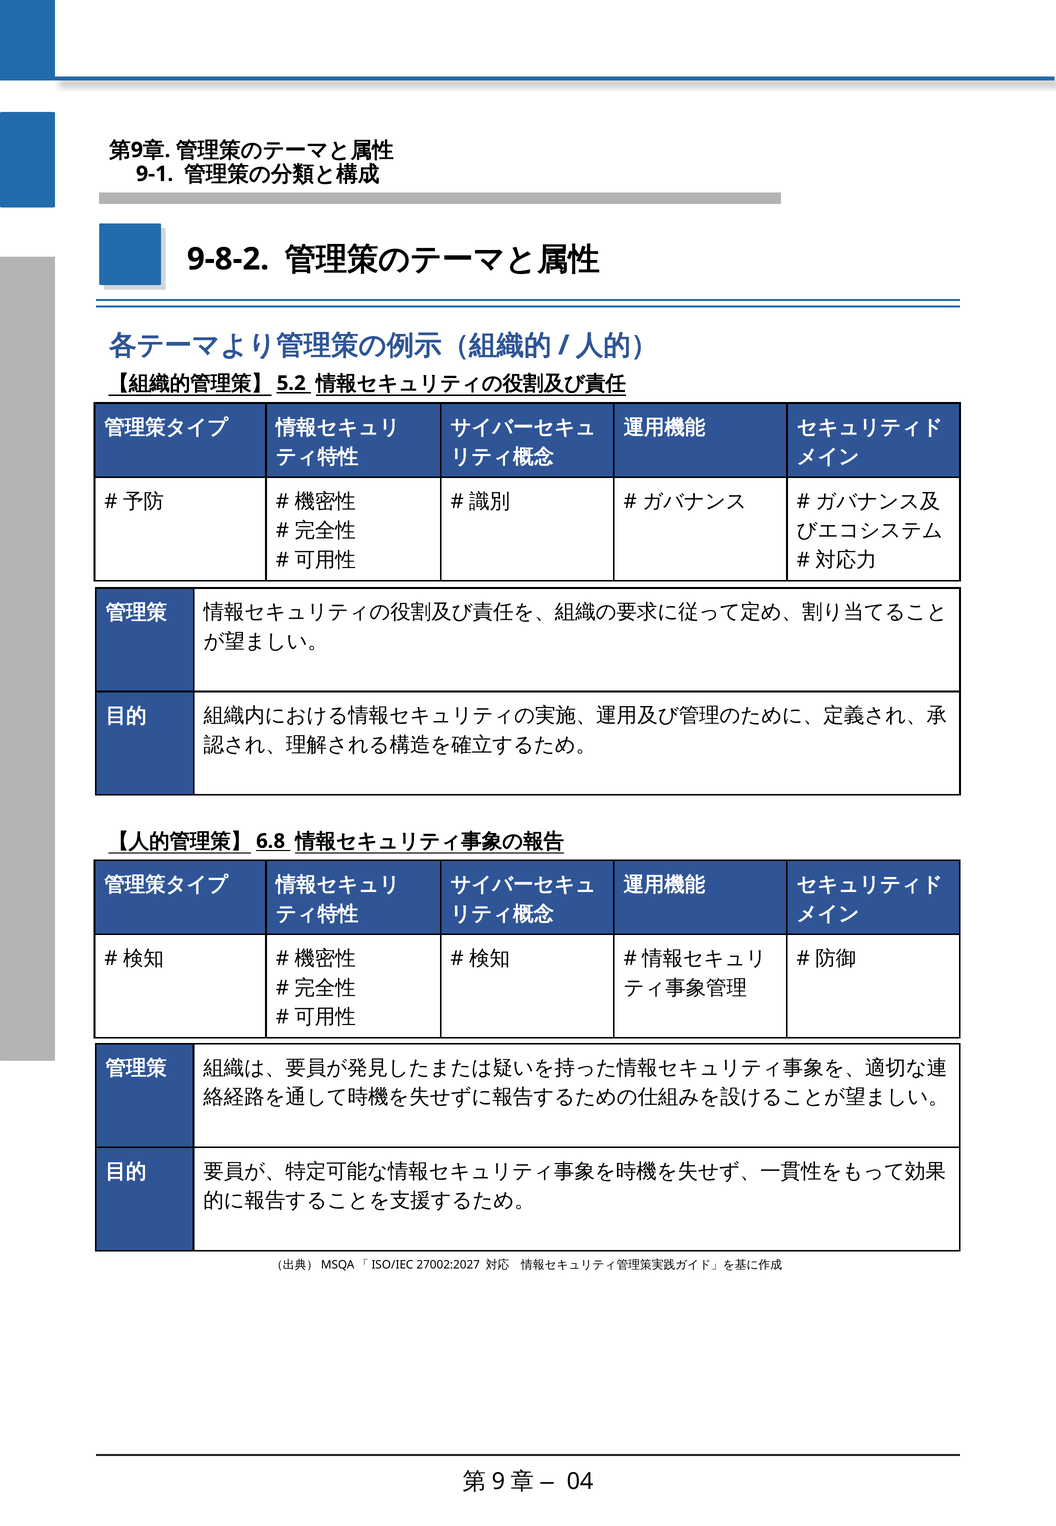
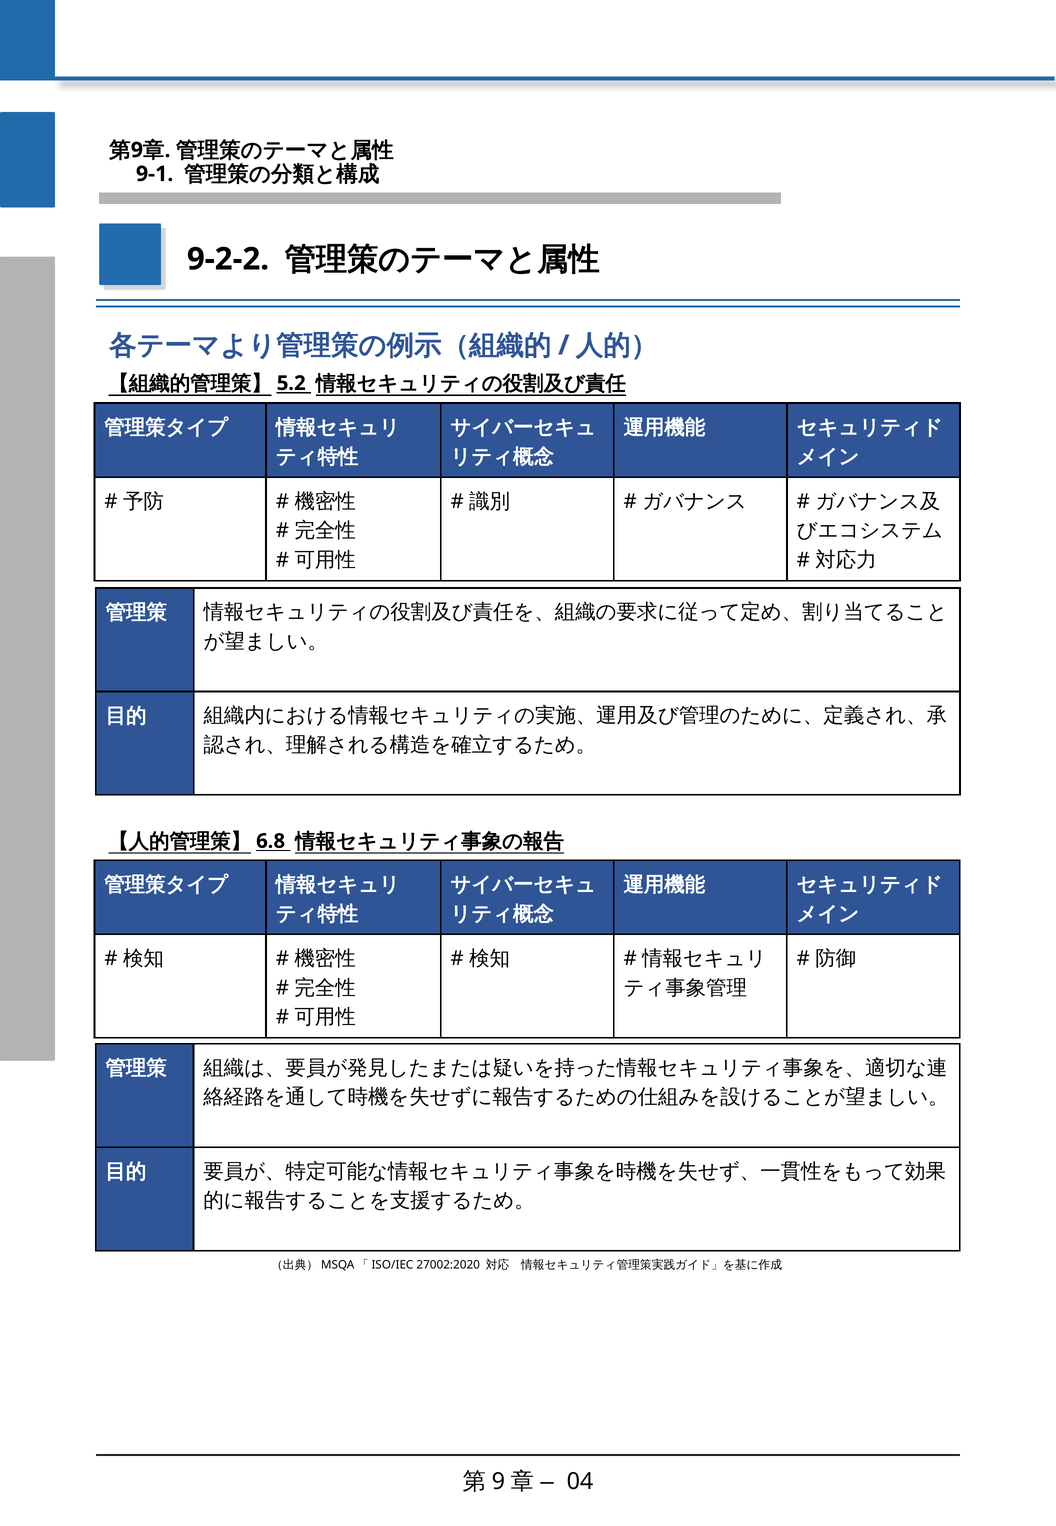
9-8-2: 9-8-2 -> 9-2-2
27002:2027: 27002:2027 -> 27002:2020
